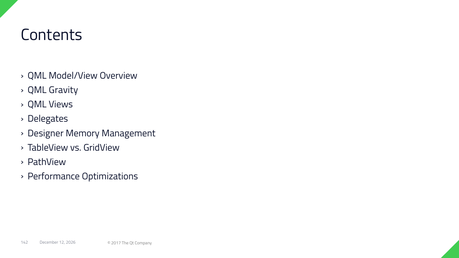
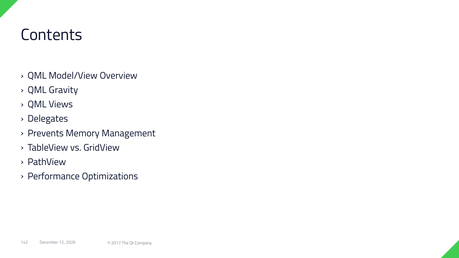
Designer: Designer -> Prevents
